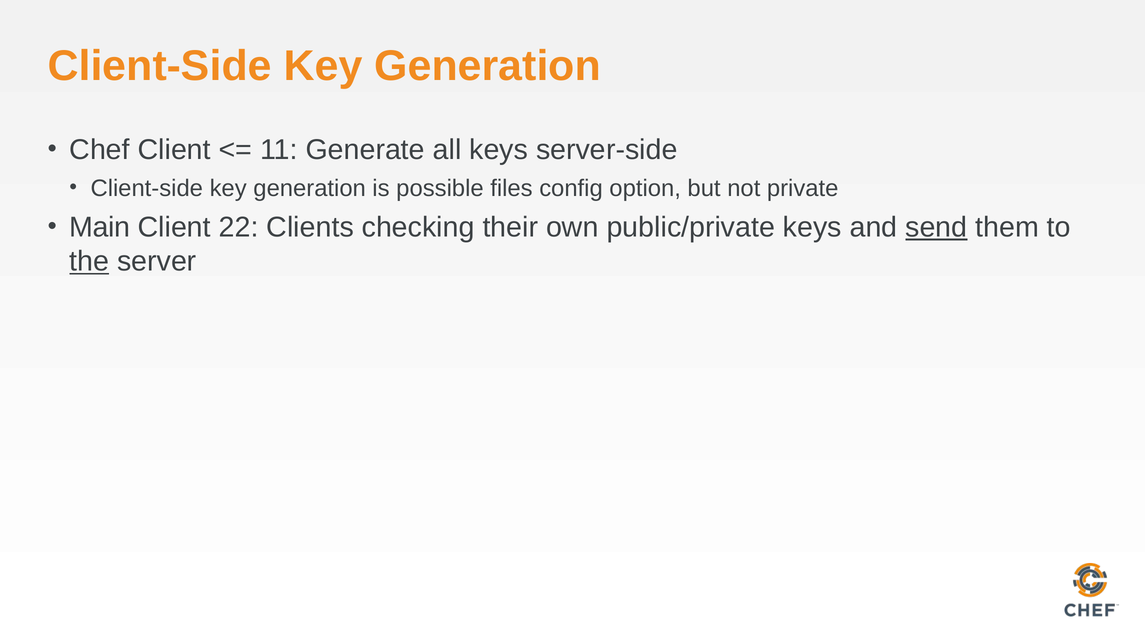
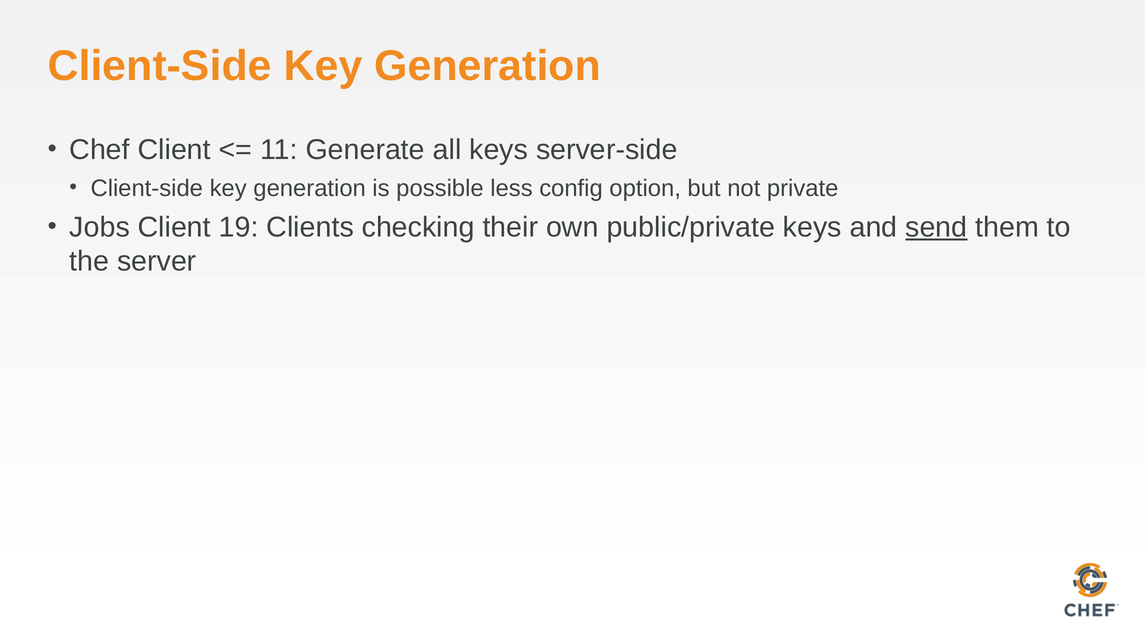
files: files -> less
Main: Main -> Jobs
22: 22 -> 19
the underline: present -> none
